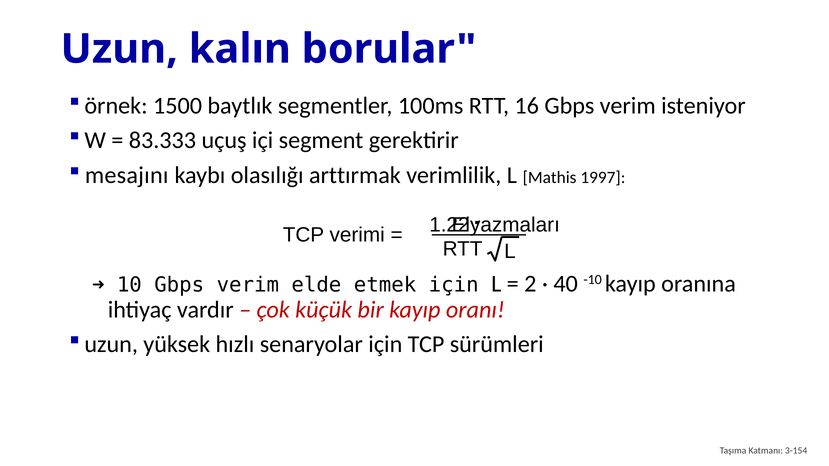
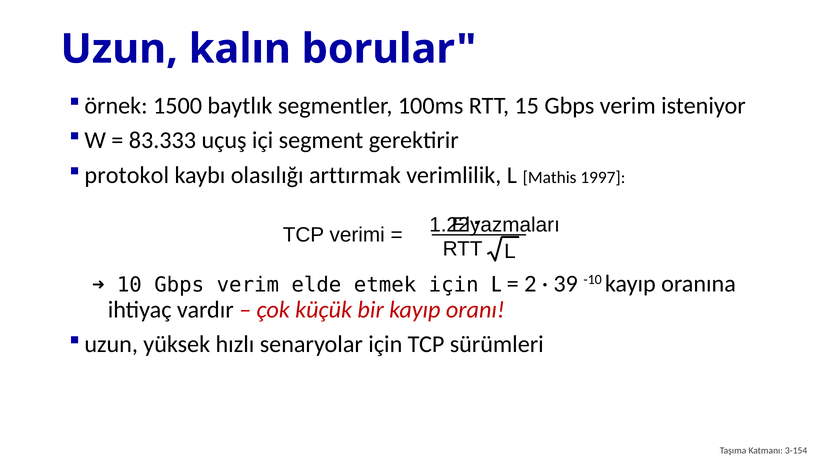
16: 16 -> 15
mesajını: mesajını -> protokol
40: 40 -> 39
